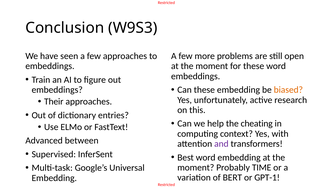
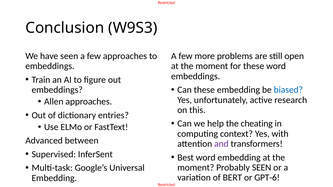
biased colour: orange -> blue
Their: Their -> Allen
Probably TIME: TIME -> SEEN
GPT-1: GPT-1 -> GPT-6
